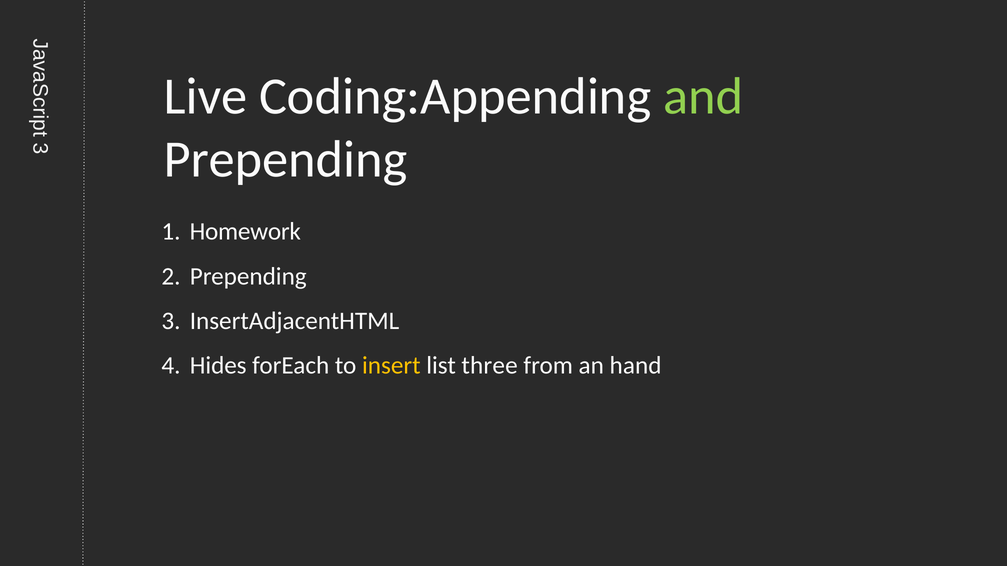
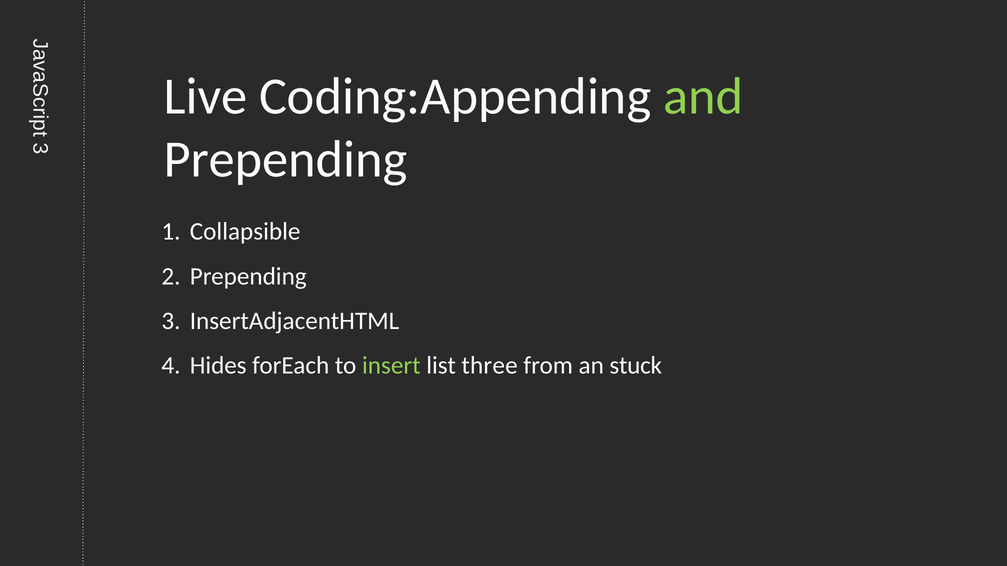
Homework: Homework -> Collapsible
insert colour: yellow -> light green
hand: hand -> stuck
